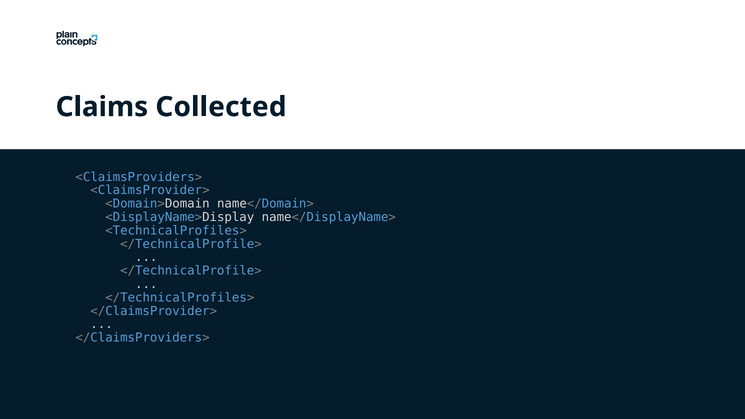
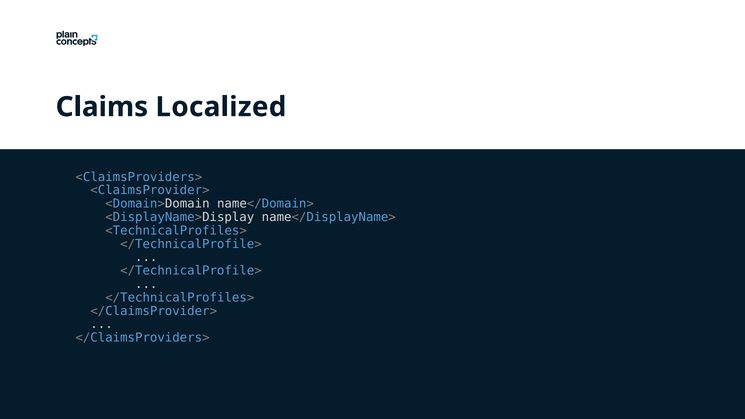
Collected: Collected -> Localized
